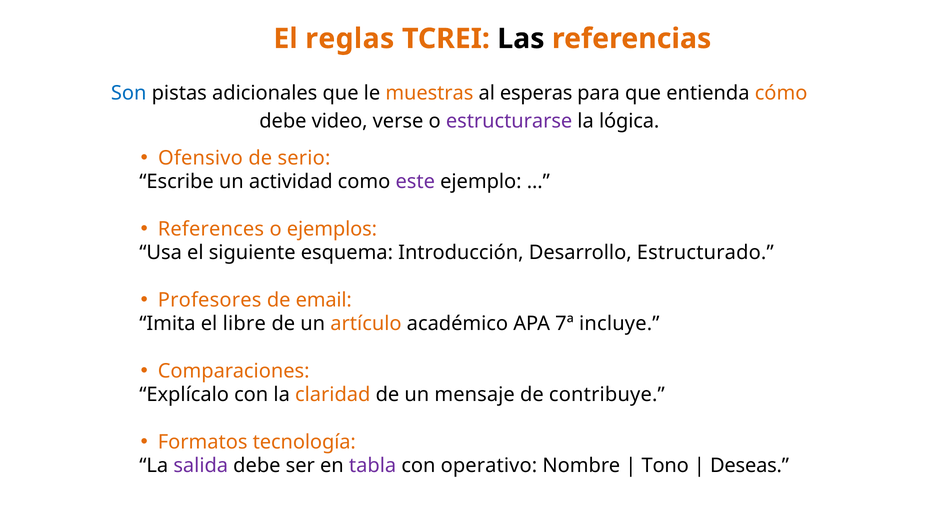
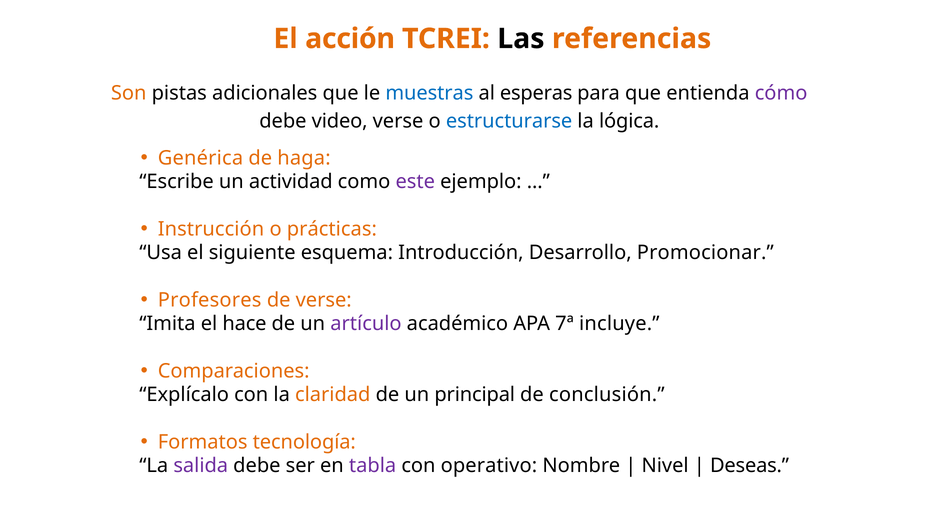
reglas: reglas -> acción
Son colour: blue -> orange
muestras colour: orange -> blue
cómo colour: orange -> purple
estructurarse colour: purple -> blue
Ofensivo: Ofensivo -> Genérica
serio: serio -> haga
References: References -> Instrucción
ejemplos: ejemplos -> prácticas
Estructurado: Estructurado -> Promocionar
de email: email -> verse
libre: libre -> hace
artículo colour: orange -> purple
mensaje: mensaje -> principal
contribuye: contribuye -> conclusión
Tono: Tono -> Nivel
